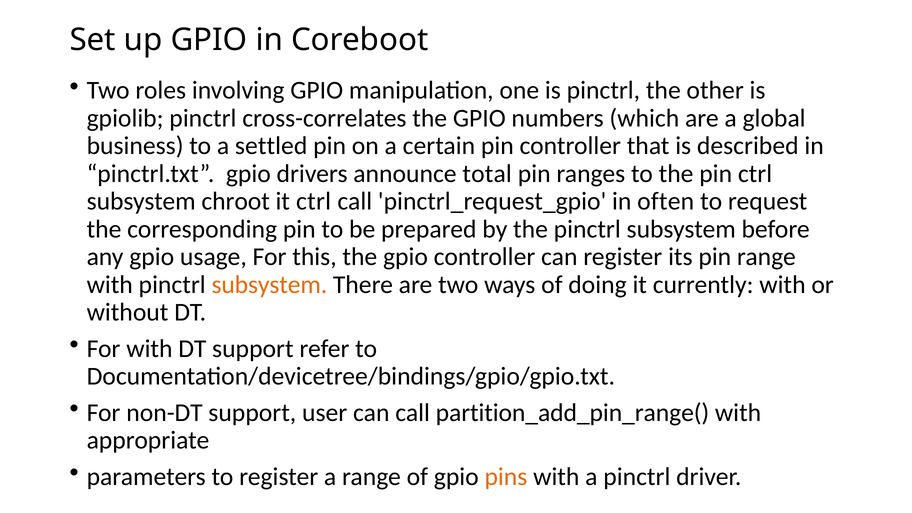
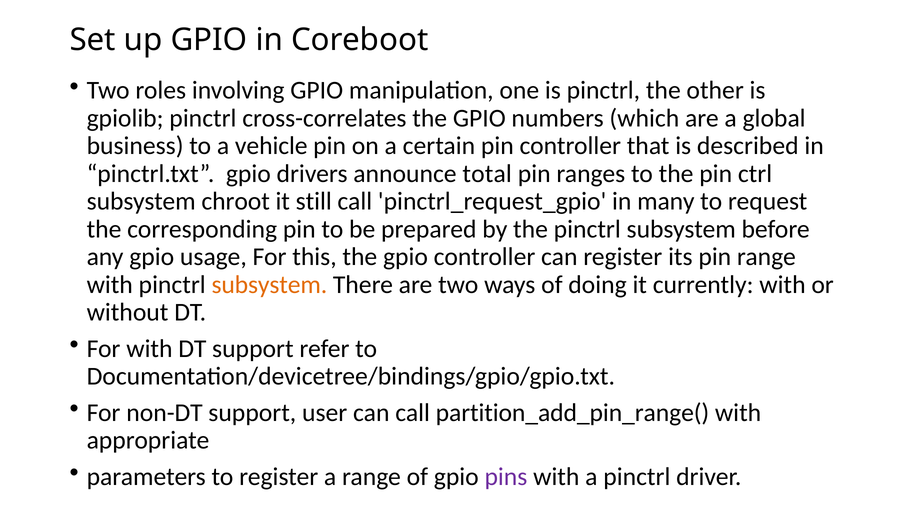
settled: settled -> vehicle
it ctrl: ctrl -> still
often: often -> many
pins colour: orange -> purple
